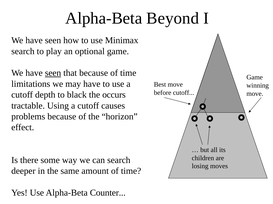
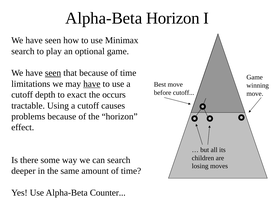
Alpha-Beta Beyond: Beyond -> Horizon
have at (92, 84) underline: none -> present
black: black -> exact
